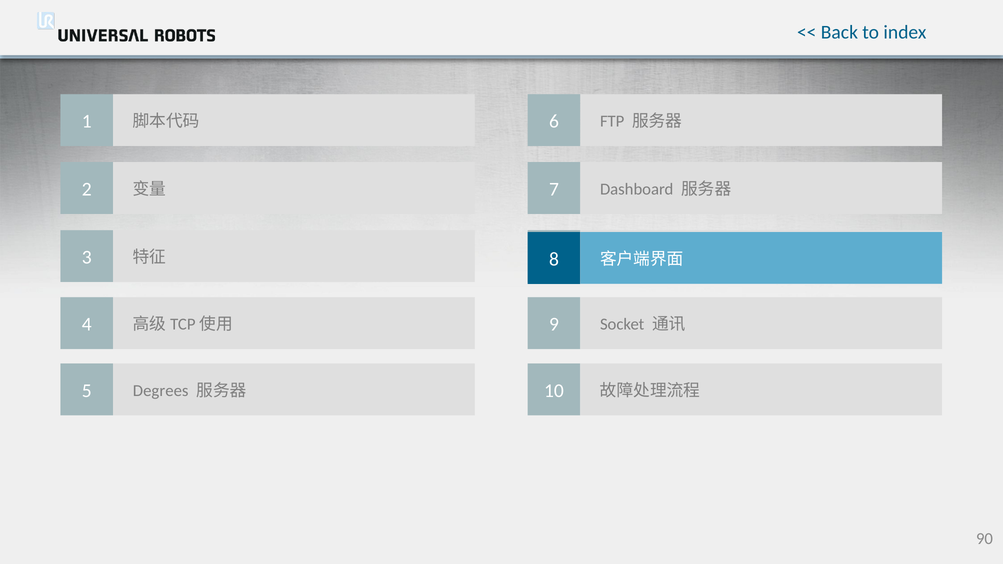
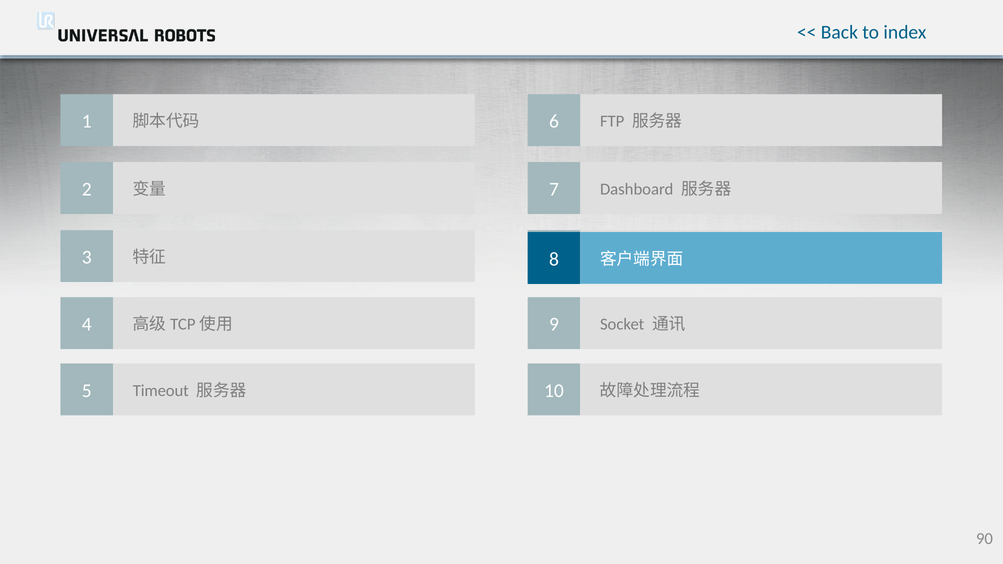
Degrees: Degrees -> Timeout
